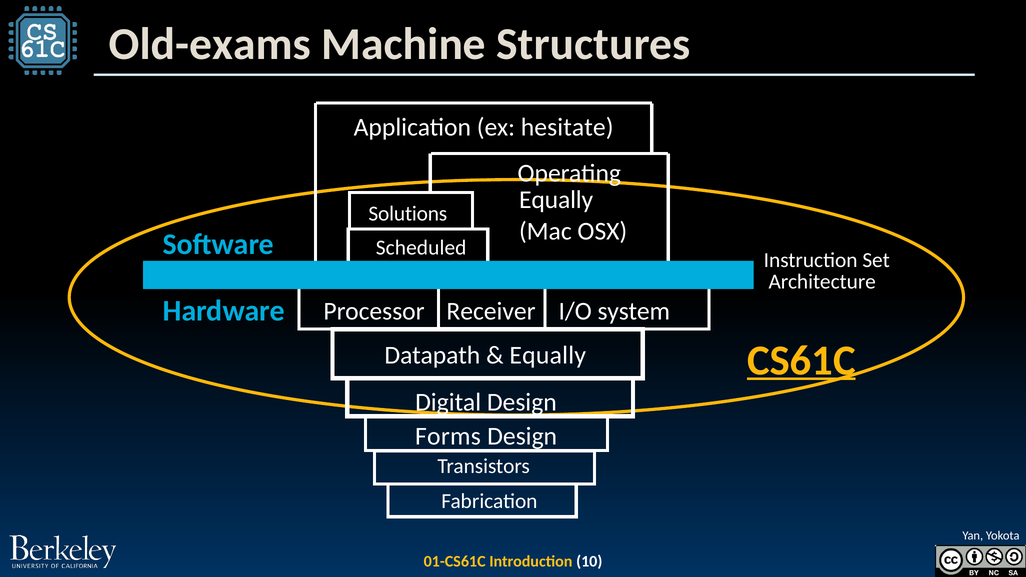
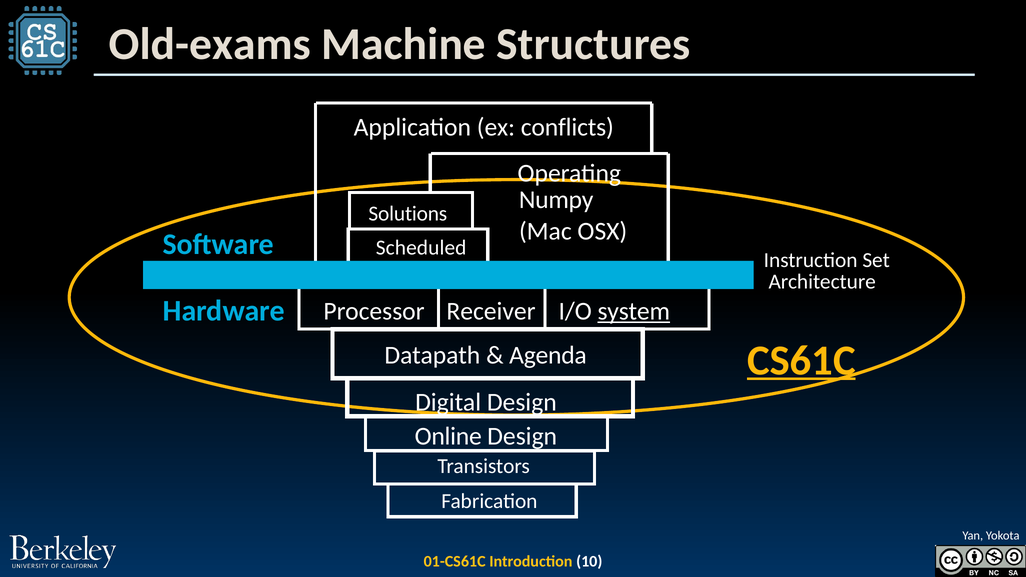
hesitate: hesitate -> conflicts
Equally at (556, 200): Equally -> Numpy
system underline: none -> present
Equally at (548, 355): Equally -> Agenda
Forms: Forms -> Online
